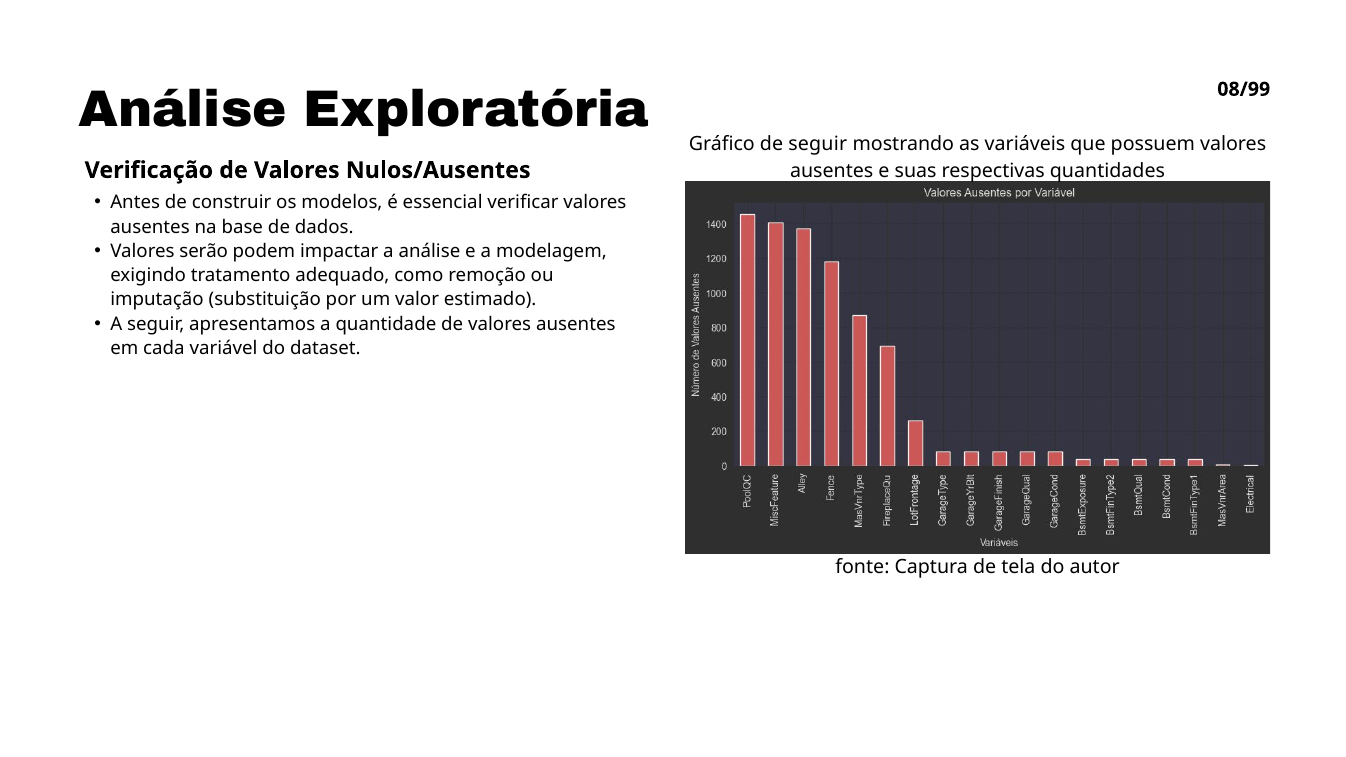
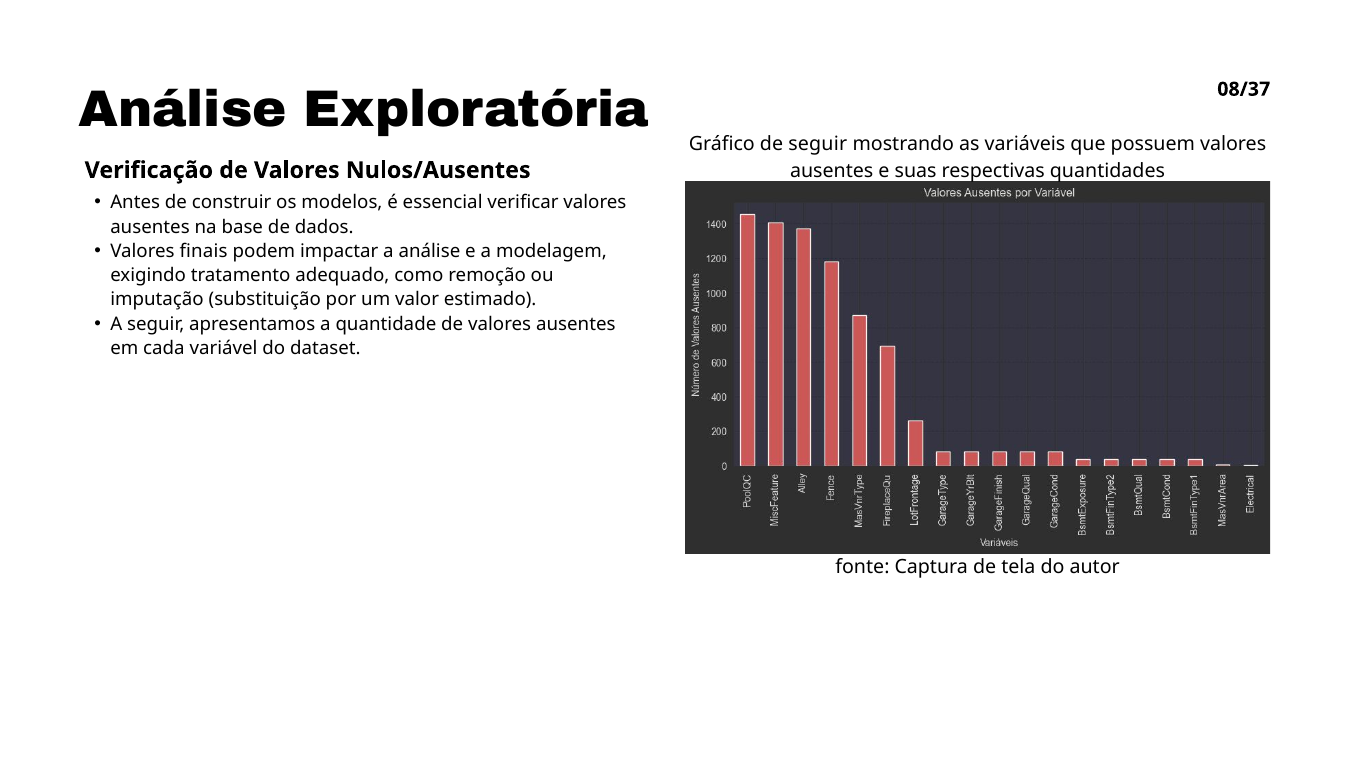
08/99: 08/99 -> 08/37
serão: serão -> finais
